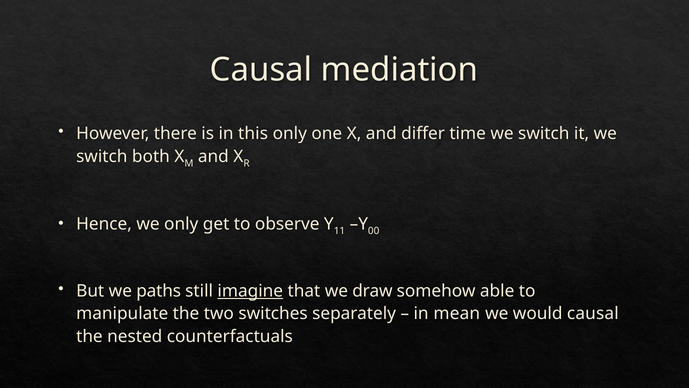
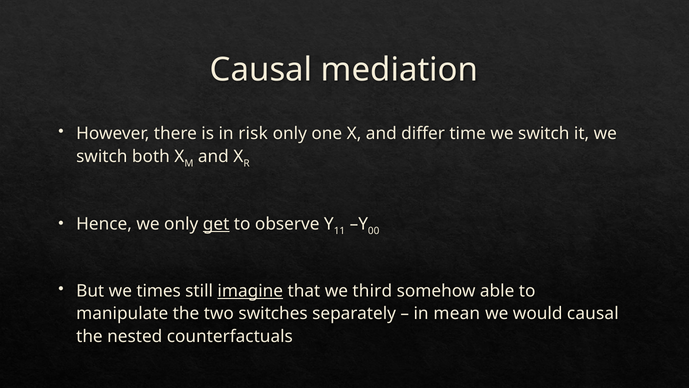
this: this -> risk
get underline: none -> present
paths: paths -> times
draw: draw -> third
